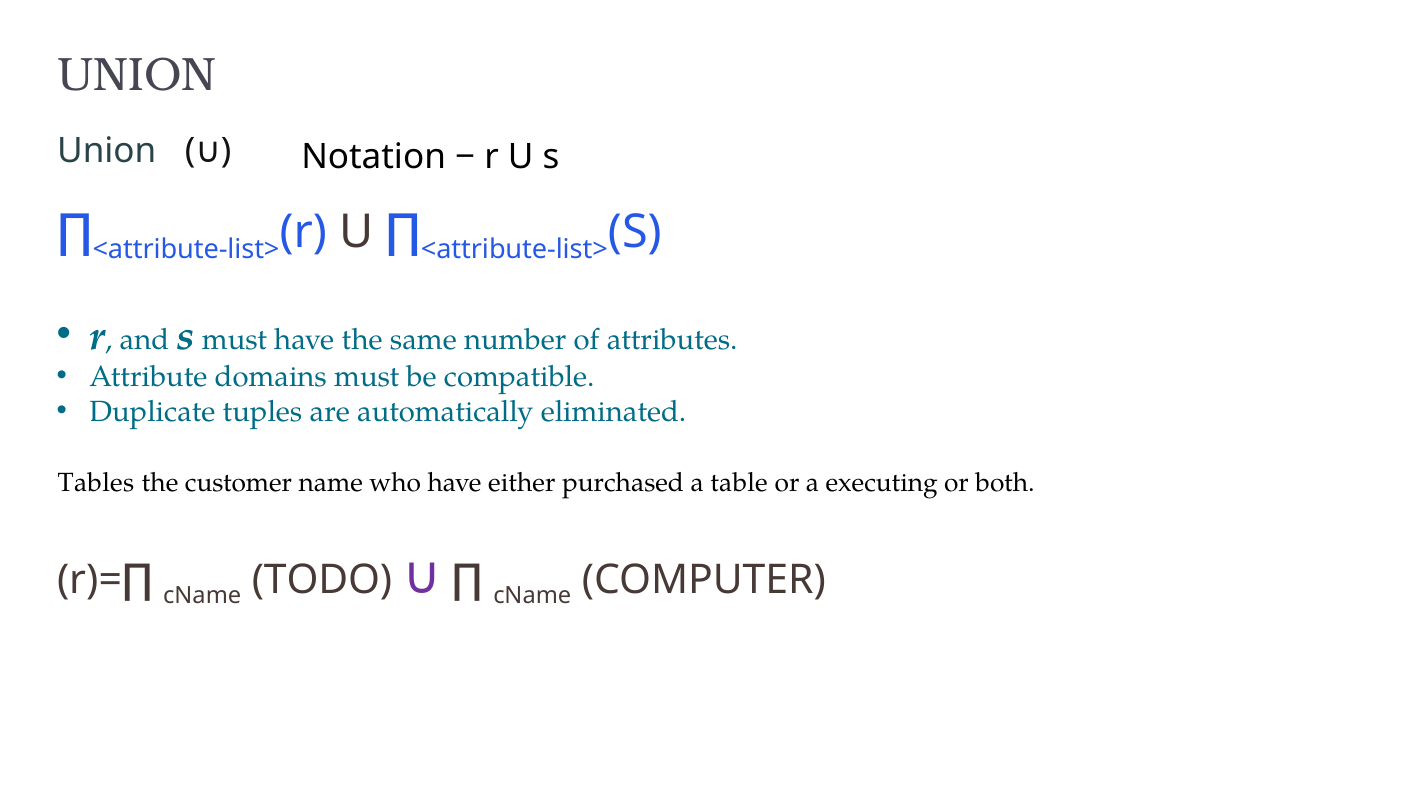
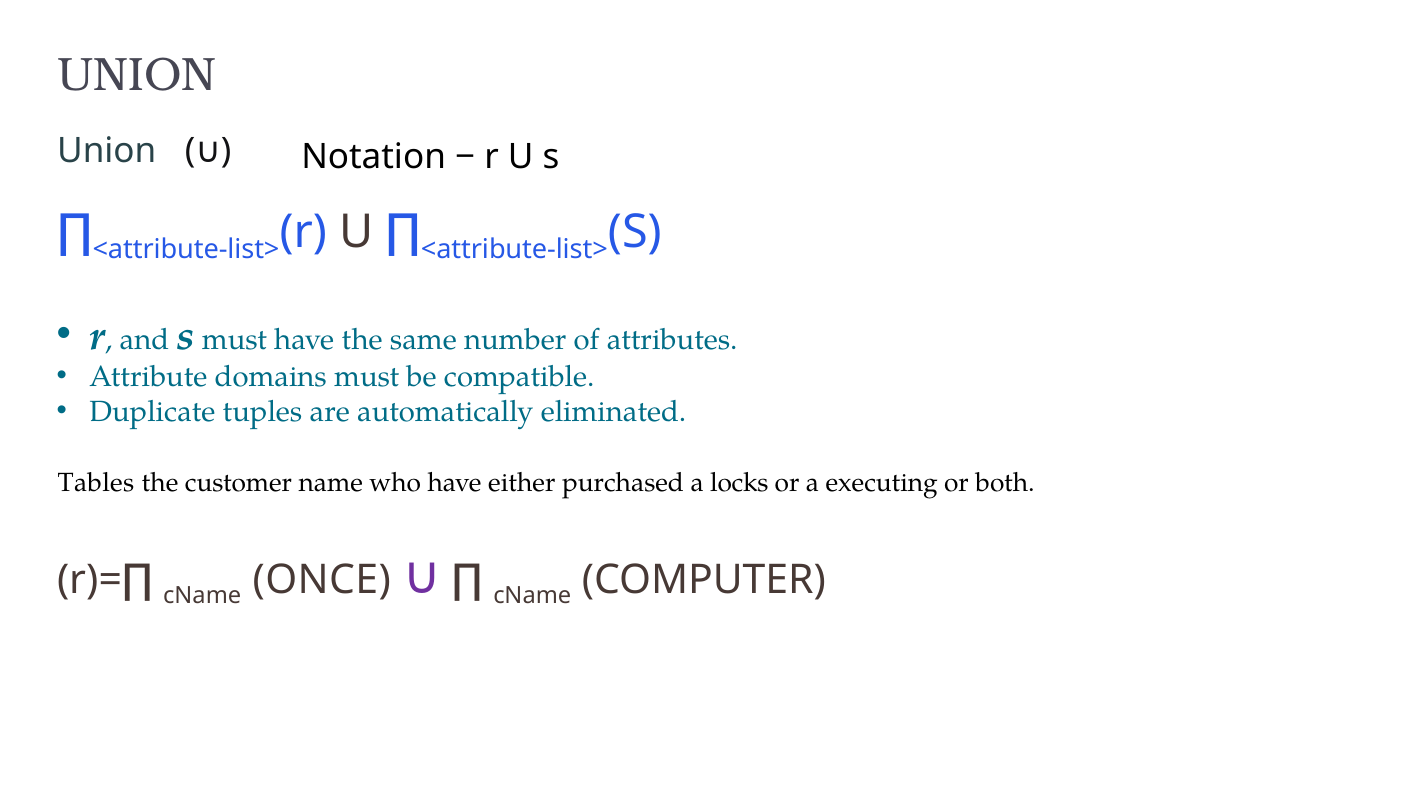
table: table -> locks
TODO: TODO -> ONCE
